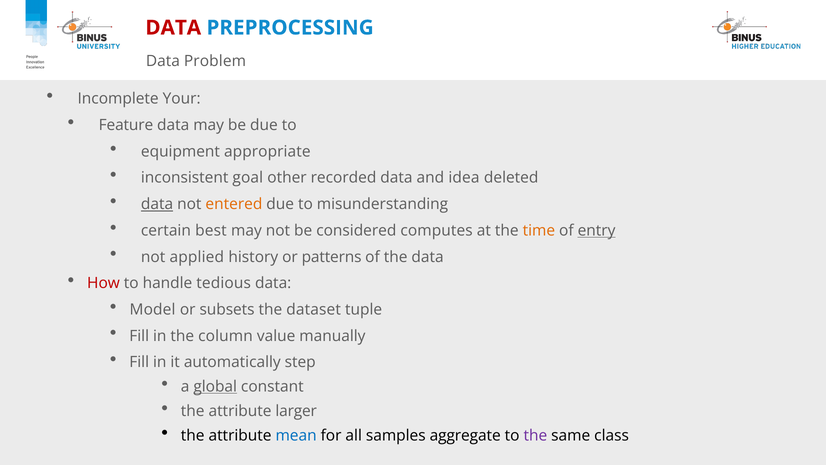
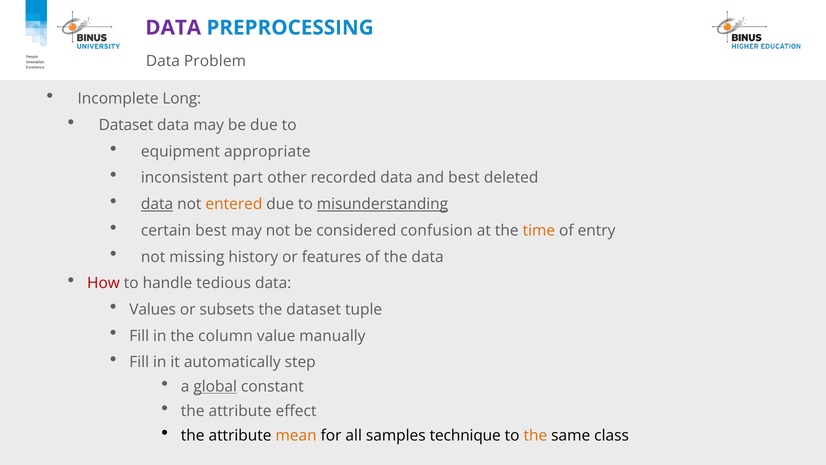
DATA at (173, 28) colour: red -> purple
Your: Your -> Long
Feature at (126, 125): Feature -> Dataset
goal: goal -> part
and idea: idea -> best
misunderstanding underline: none -> present
computes: computes -> confusion
entry underline: present -> none
applied: applied -> missing
patterns: patterns -> features
Model: Model -> Values
larger: larger -> effect
mean colour: blue -> orange
aggregate: aggregate -> technique
the at (535, 435) colour: purple -> orange
